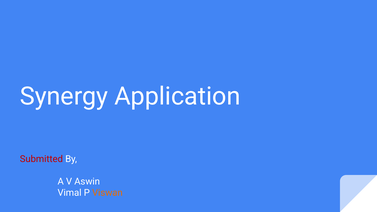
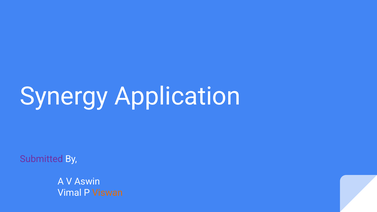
Submitted colour: red -> purple
